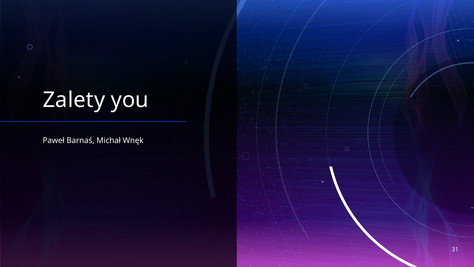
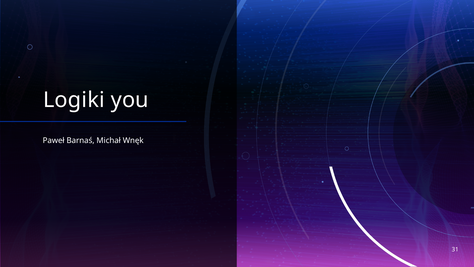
Zalety: Zalety -> Logiki
